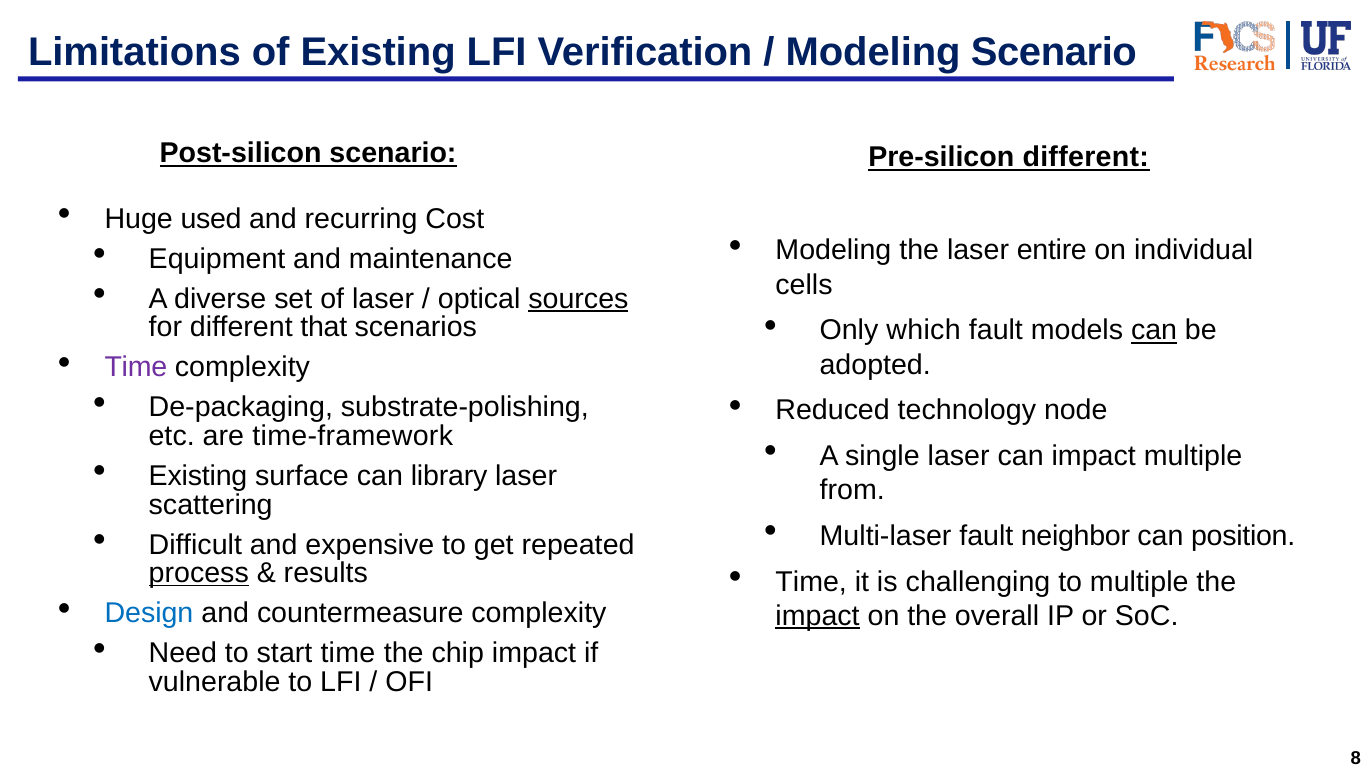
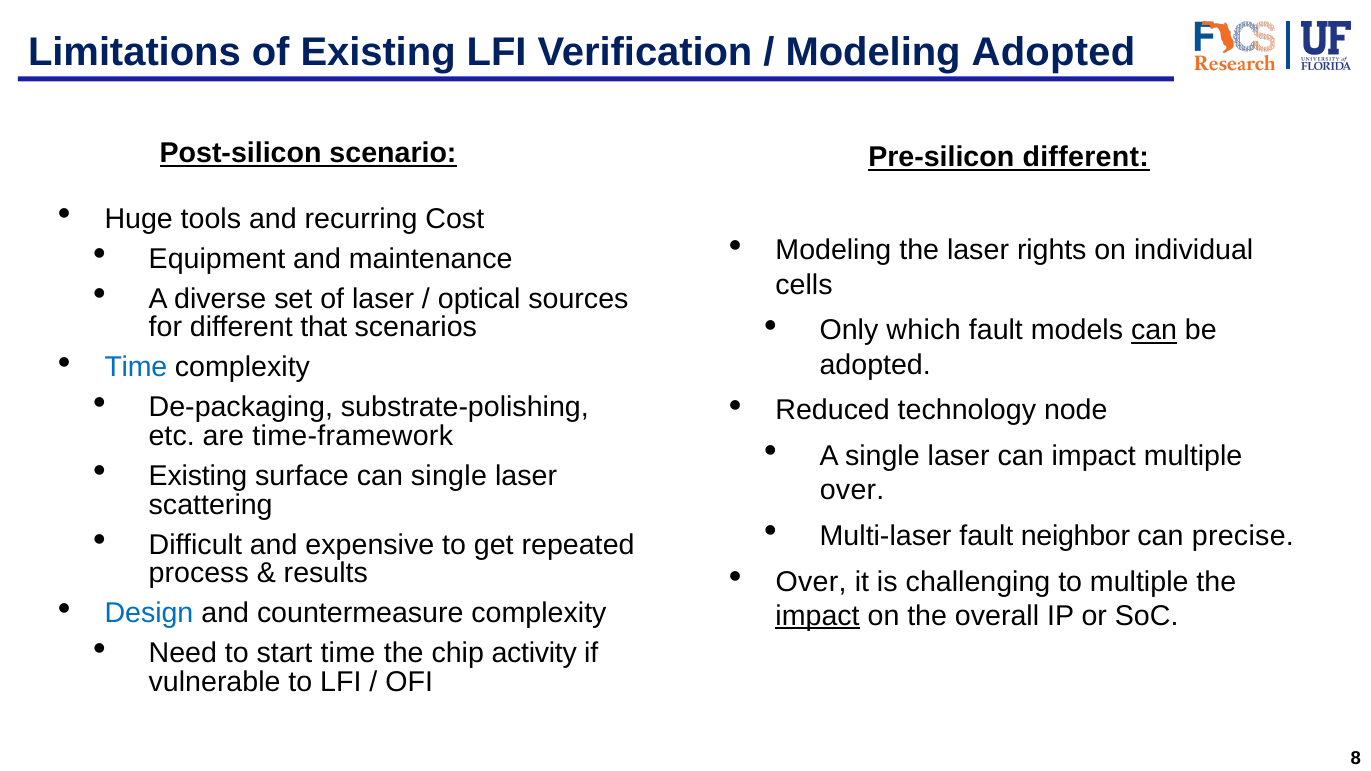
Modeling Scenario: Scenario -> Adopted
used: used -> tools
entire: entire -> rights
sources underline: present -> none
Time at (136, 368) colour: purple -> blue
can library: library -> single
from at (852, 490): from -> over
position: position -> precise
process underline: present -> none
Time at (811, 582): Time -> Over
chip impact: impact -> activity
